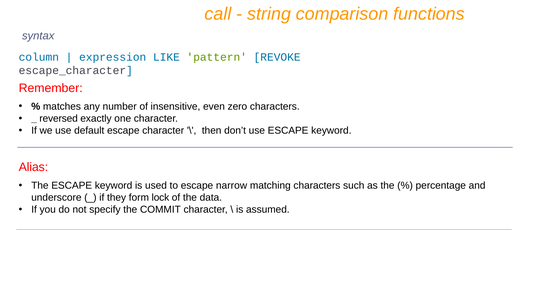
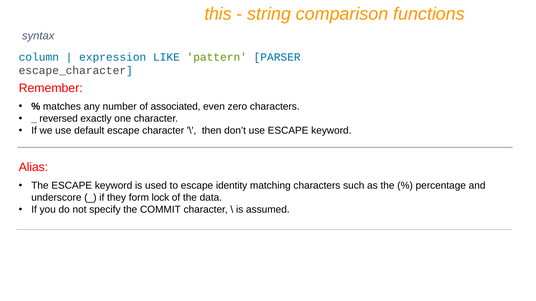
call: call -> this
REVOKE: REVOKE -> PARSER
insensitive: insensitive -> associated
narrow: narrow -> identity
